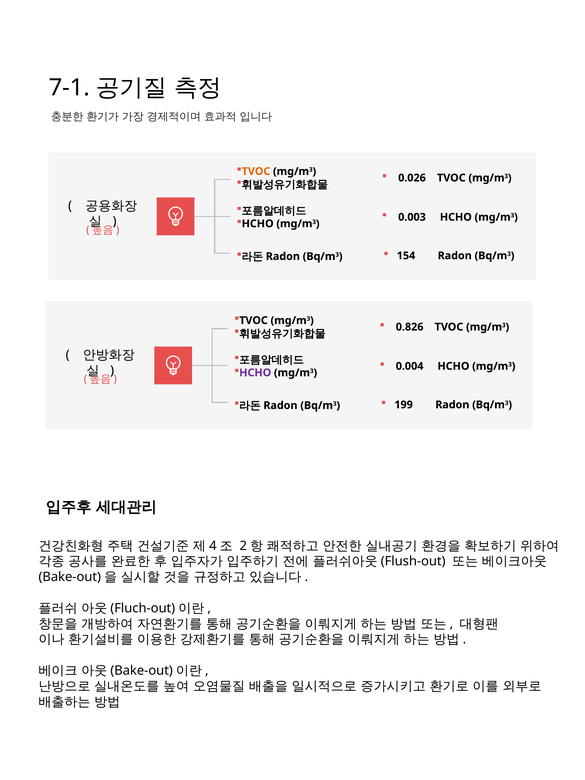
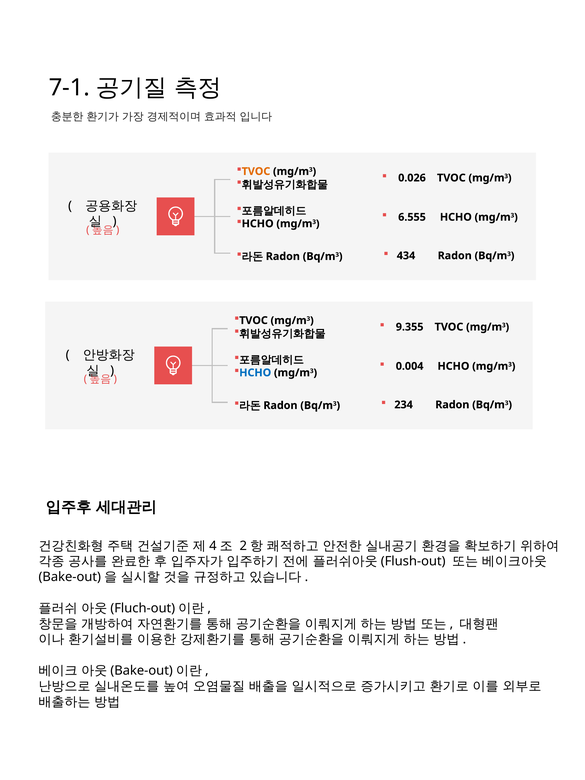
0.003: 0.003 -> 6.555
154: 154 -> 434
0.826: 0.826 -> 9.355
HCHO at (255, 373) colour: purple -> blue
199: 199 -> 234
